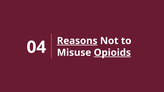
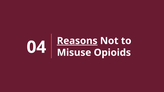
Opioids underline: present -> none
